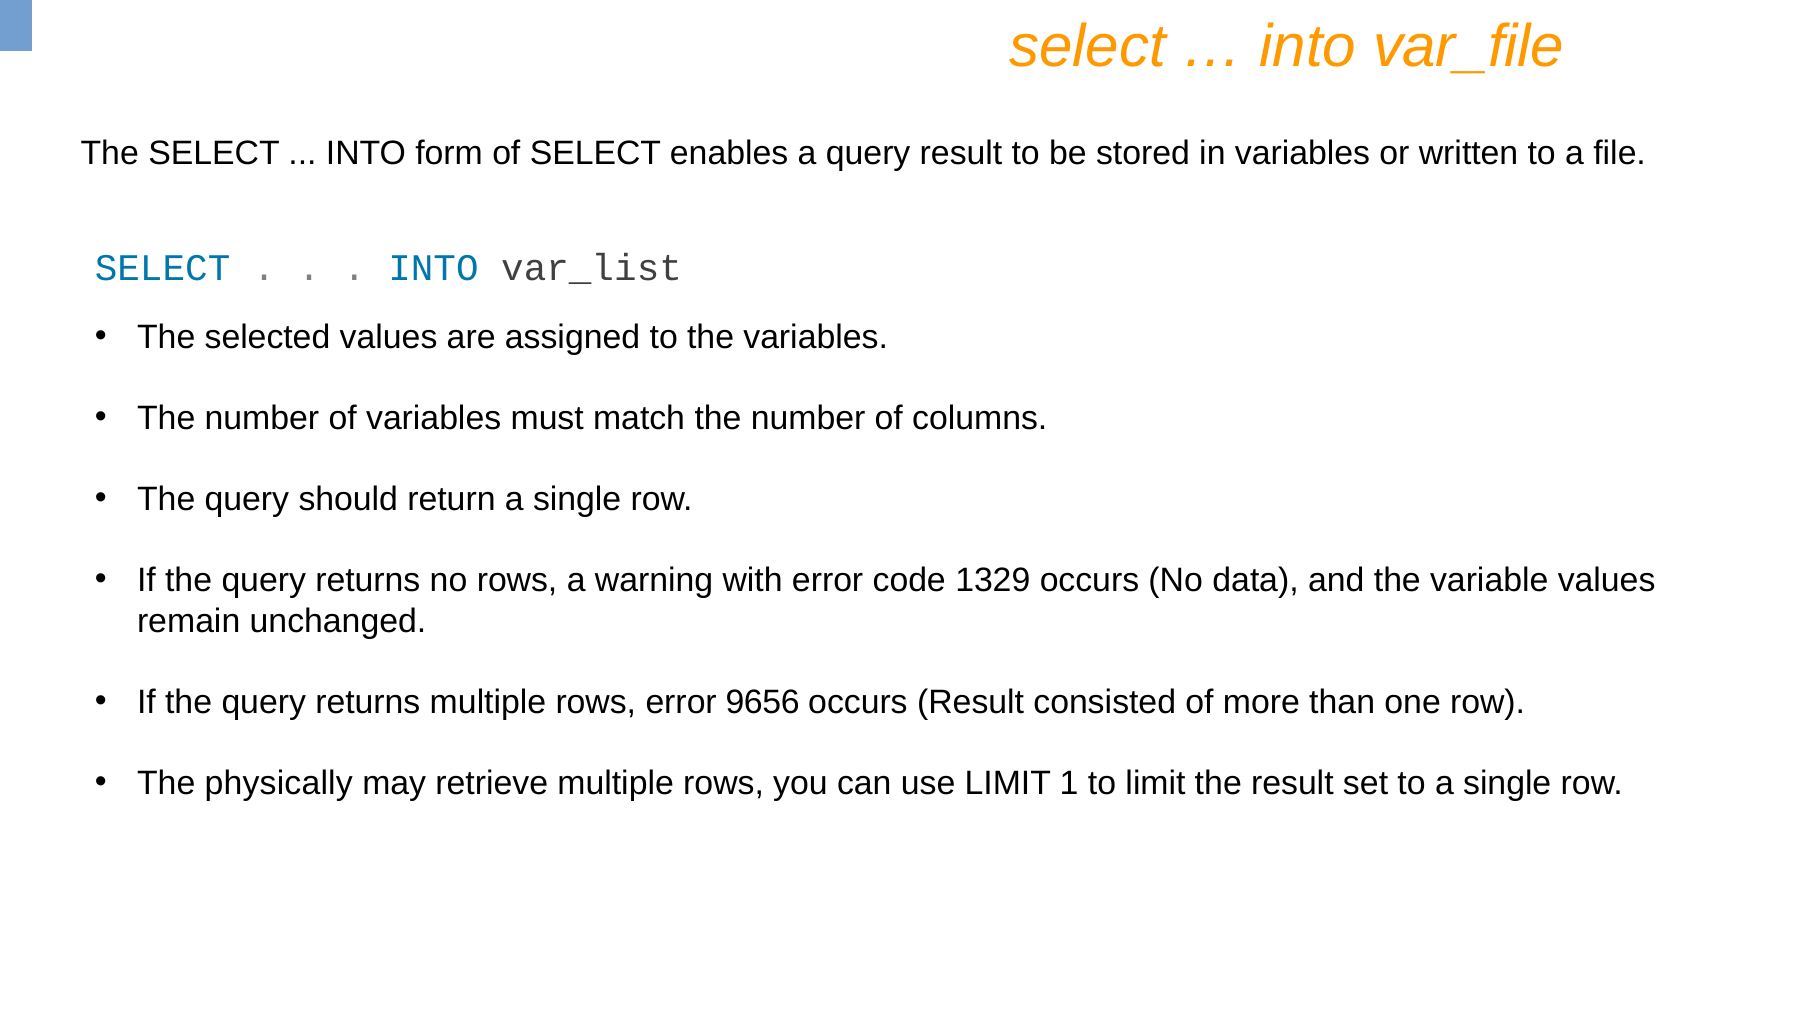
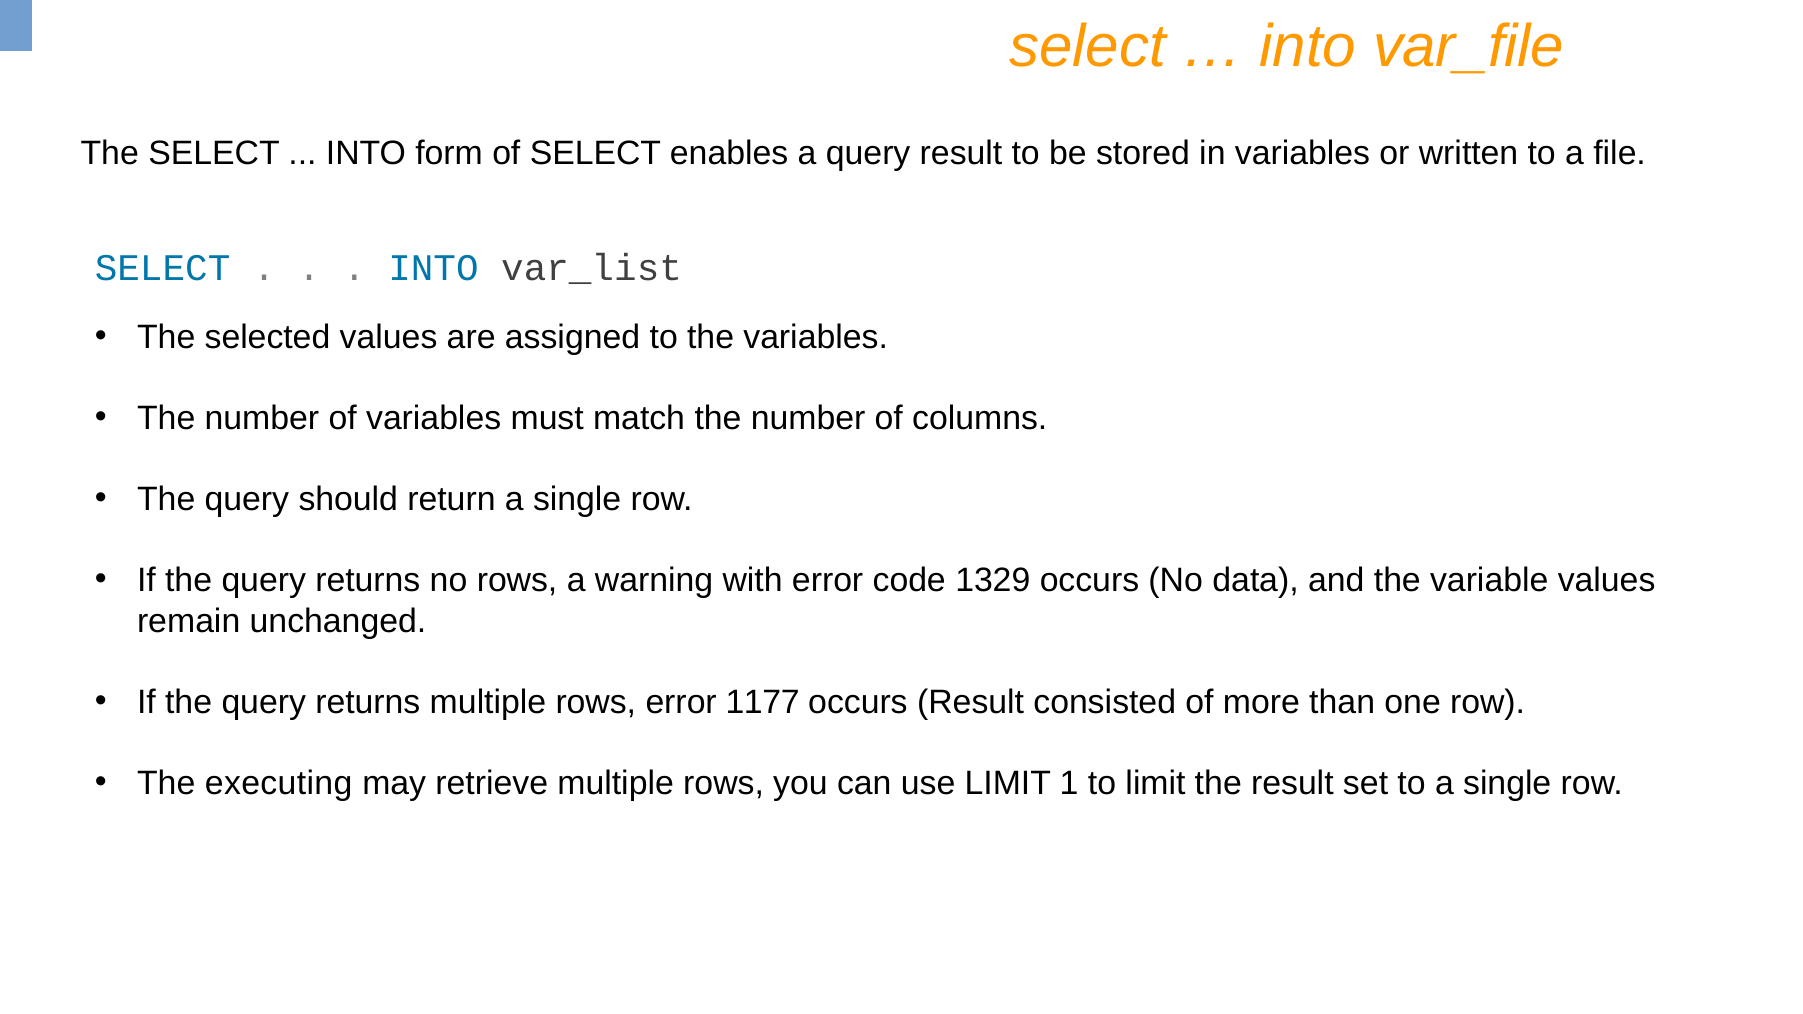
9656: 9656 -> 1177
physically: physically -> executing
